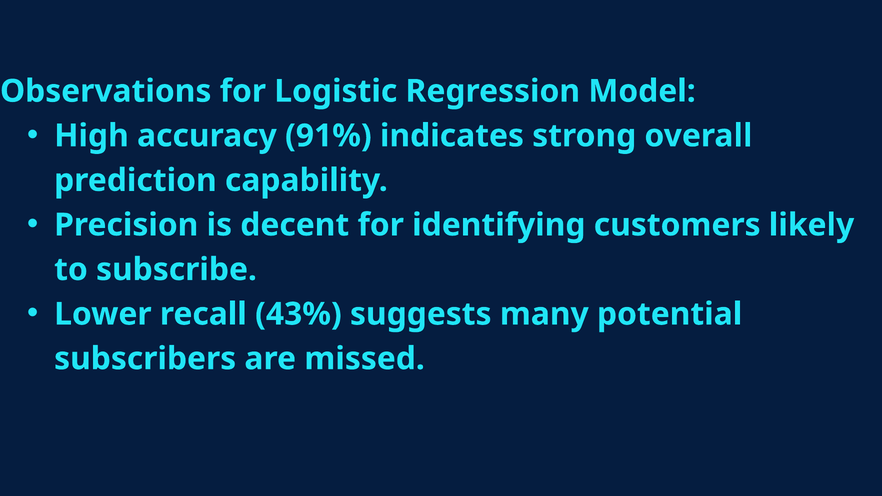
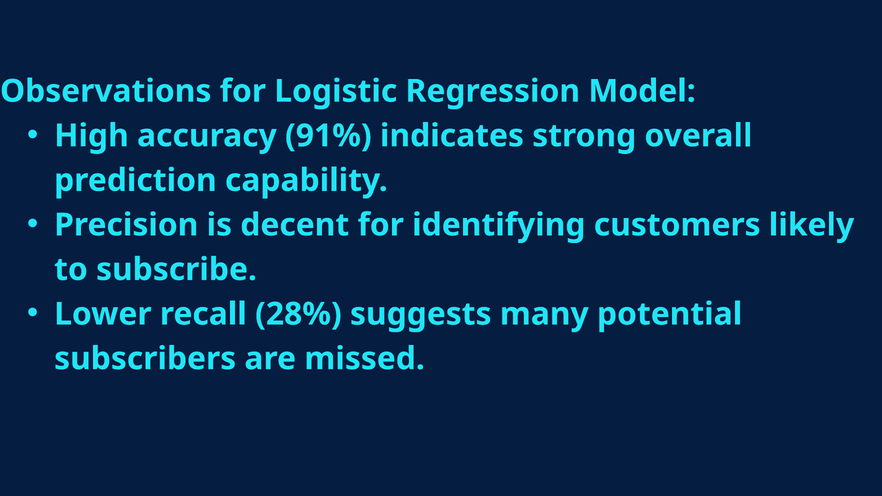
43%: 43% -> 28%
